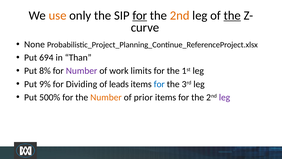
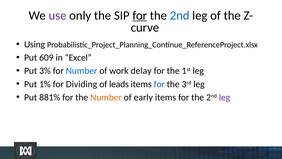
use colour: orange -> purple
2nd at (180, 15) colour: orange -> blue
the at (232, 15) underline: present -> none
None: None -> Using
694: 694 -> 609
Than: Than -> Excel
8%: 8% -> 3%
Number at (82, 71) colour: purple -> blue
limits: limits -> delay
9%: 9% -> 1%
500%: 500% -> 881%
prior: prior -> early
